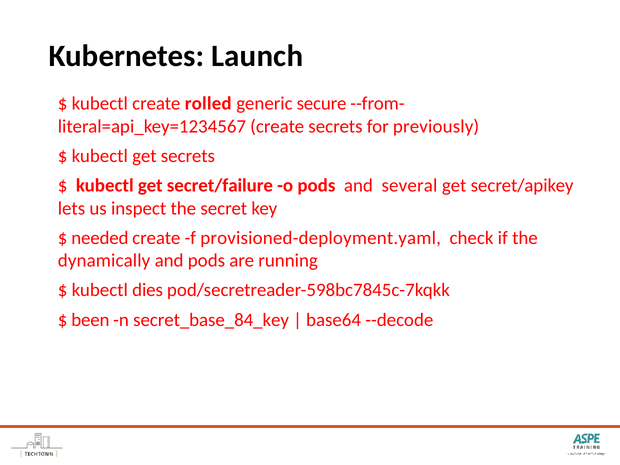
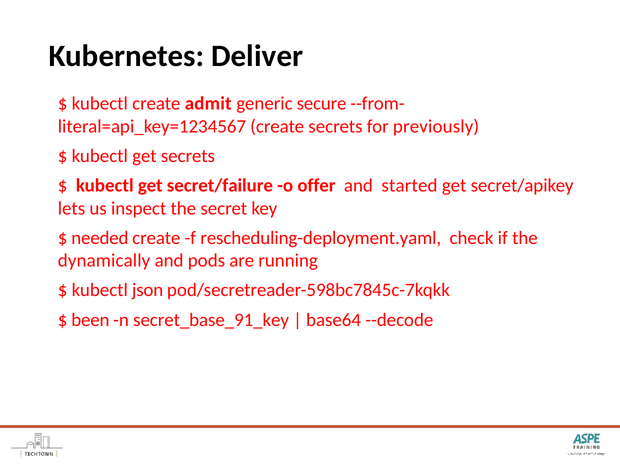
Launch: Launch -> Deliver
rolled: rolled -> admit
o pods: pods -> offer
several: several -> started
provisioned-deployment.yaml: provisioned-deployment.yaml -> rescheduling-deployment.yaml
dies: dies -> json
secret_base_84_key: secret_base_84_key -> secret_base_91_key
